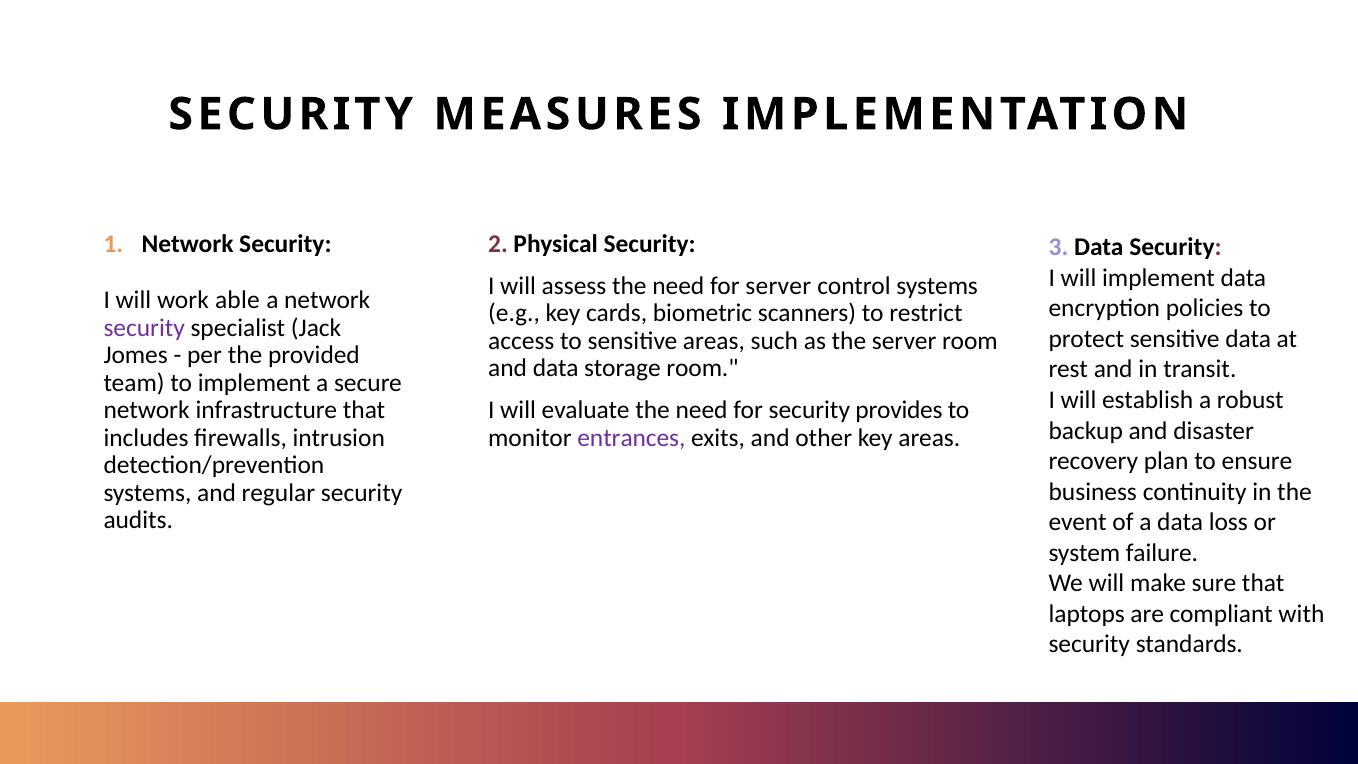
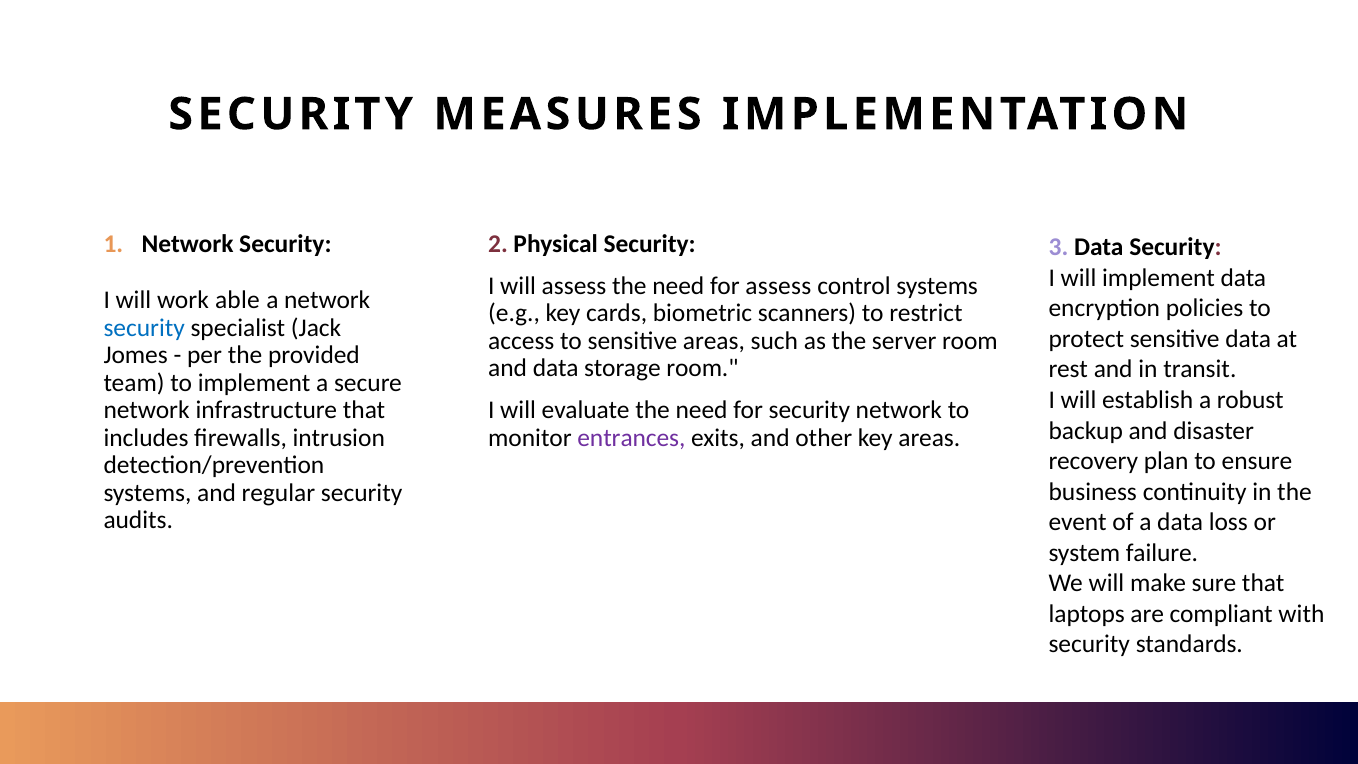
for server: server -> assess
security at (144, 328) colour: purple -> blue
security provides: provides -> network
